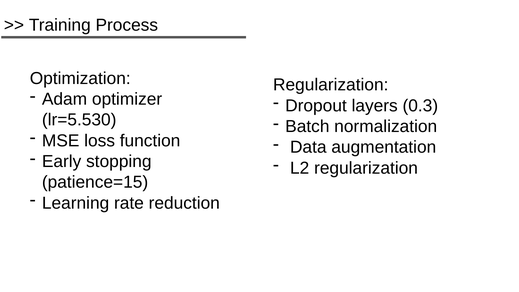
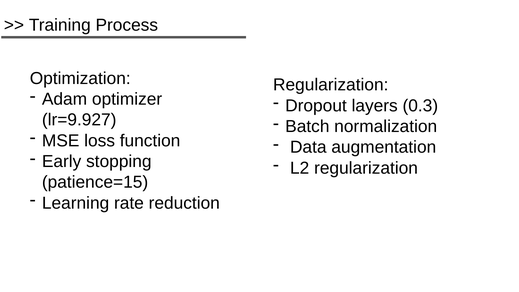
lr=5.530: lr=5.530 -> lr=9.927
